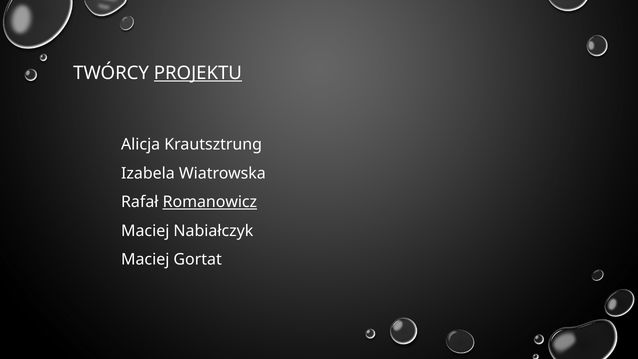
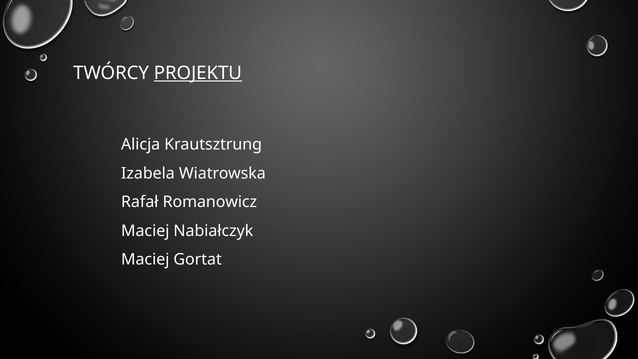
Romanowicz underline: present -> none
